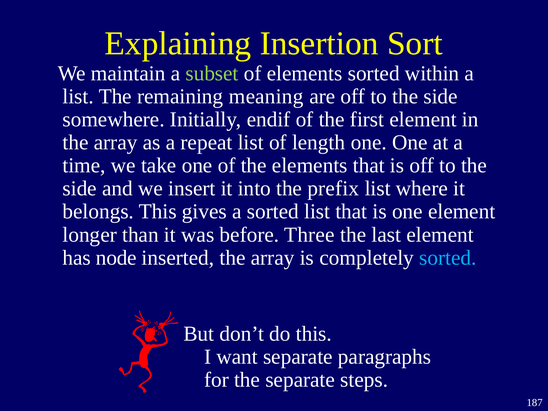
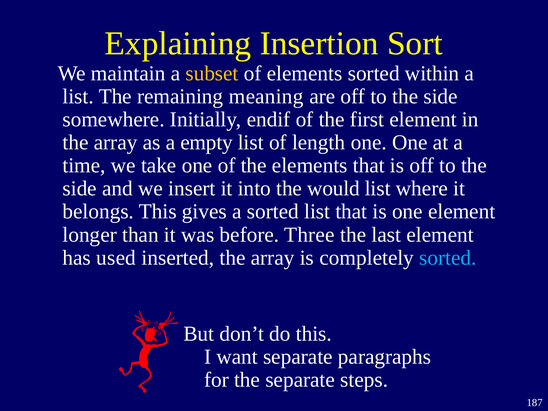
subset colour: light green -> yellow
repeat: repeat -> empty
prefix: prefix -> would
node: node -> used
